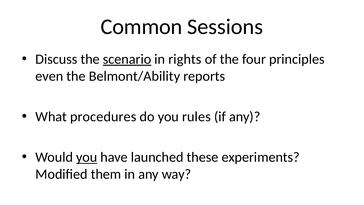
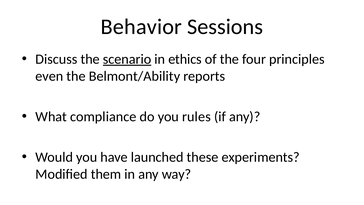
Common: Common -> Behavior
rights: rights -> ethics
procedures: procedures -> compliance
you at (87, 157) underline: present -> none
